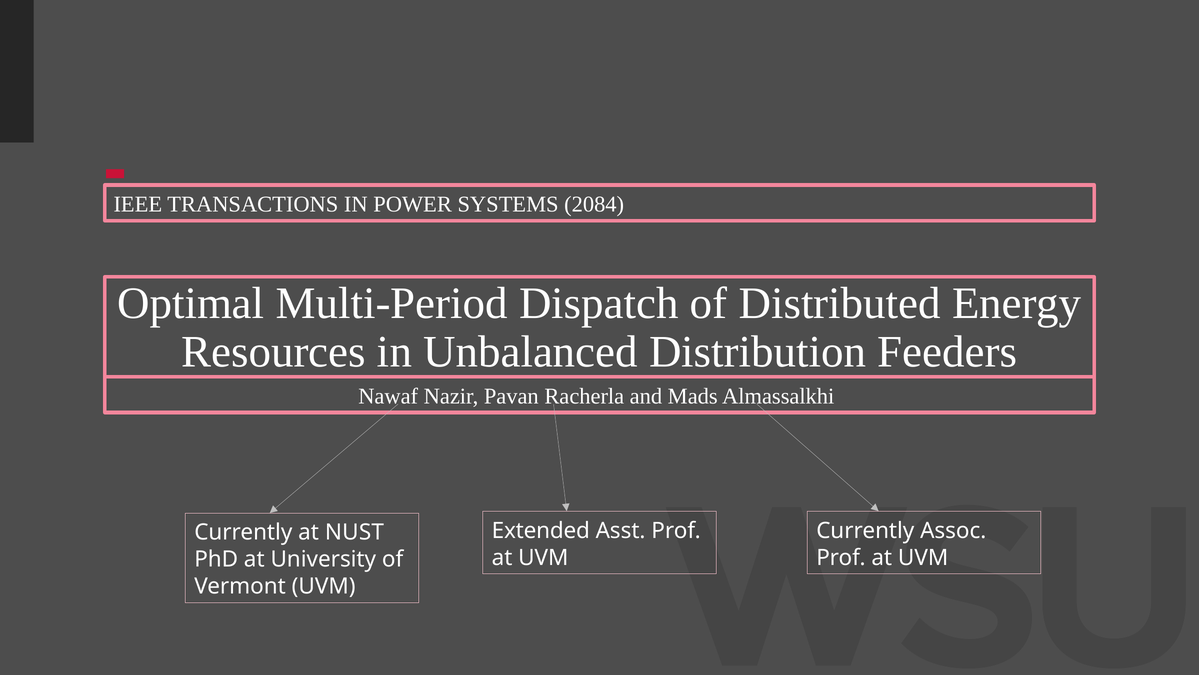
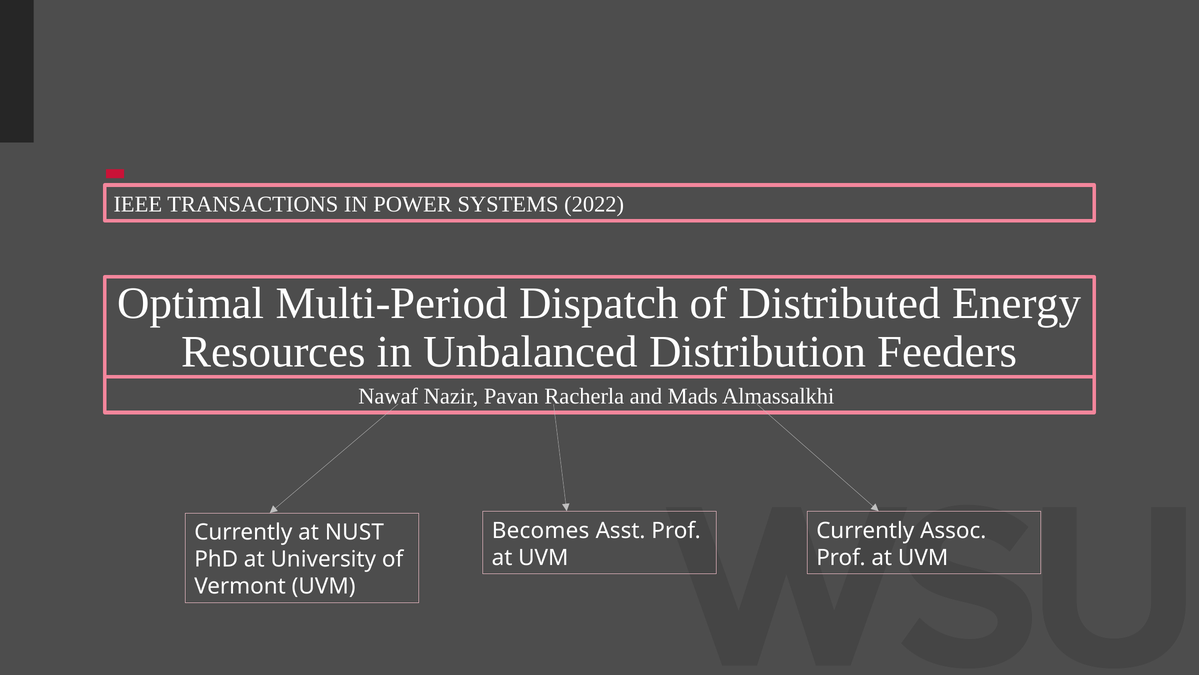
2084: 2084 -> 2022
Extended: Extended -> Becomes
